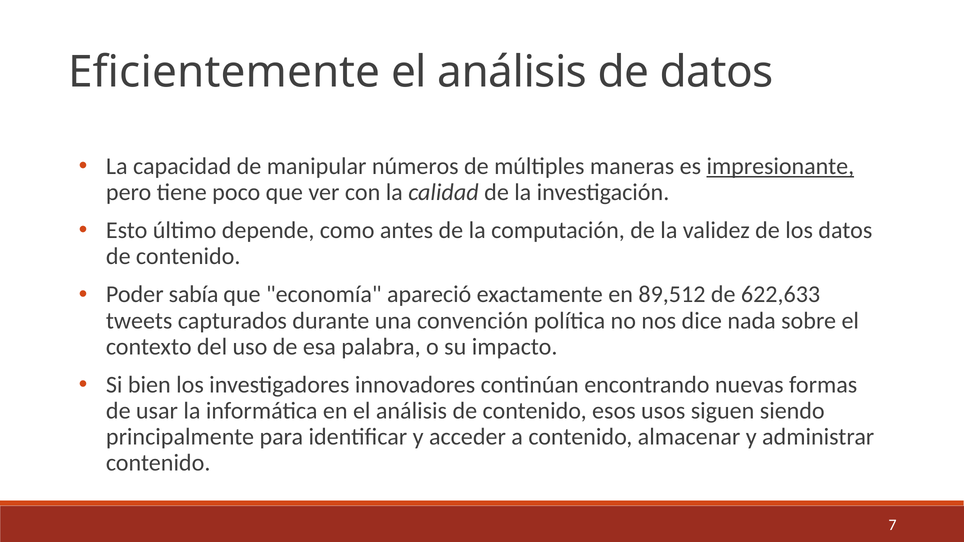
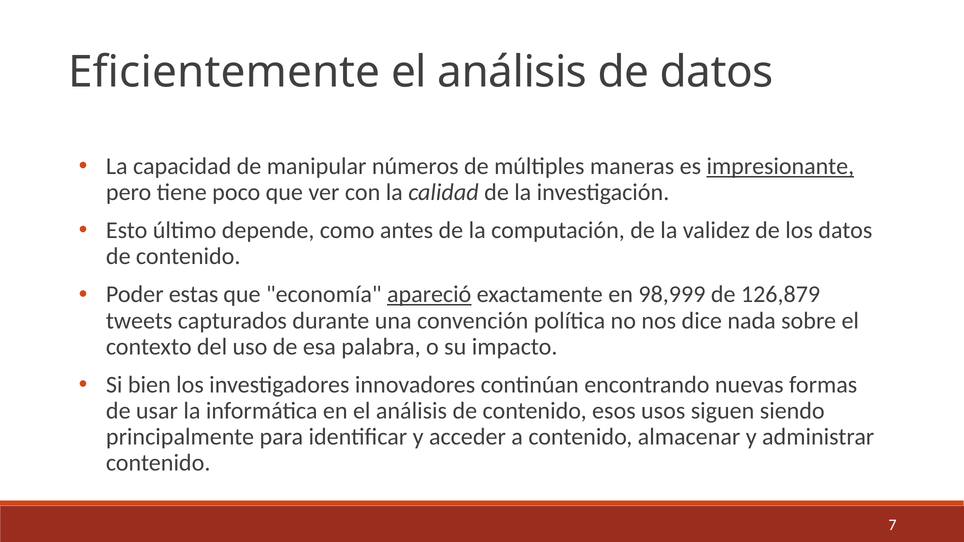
sabía: sabía -> estas
apareció underline: none -> present
89,512: 89,512 -> 98,999
622,633: 622,633 -> 126,879
